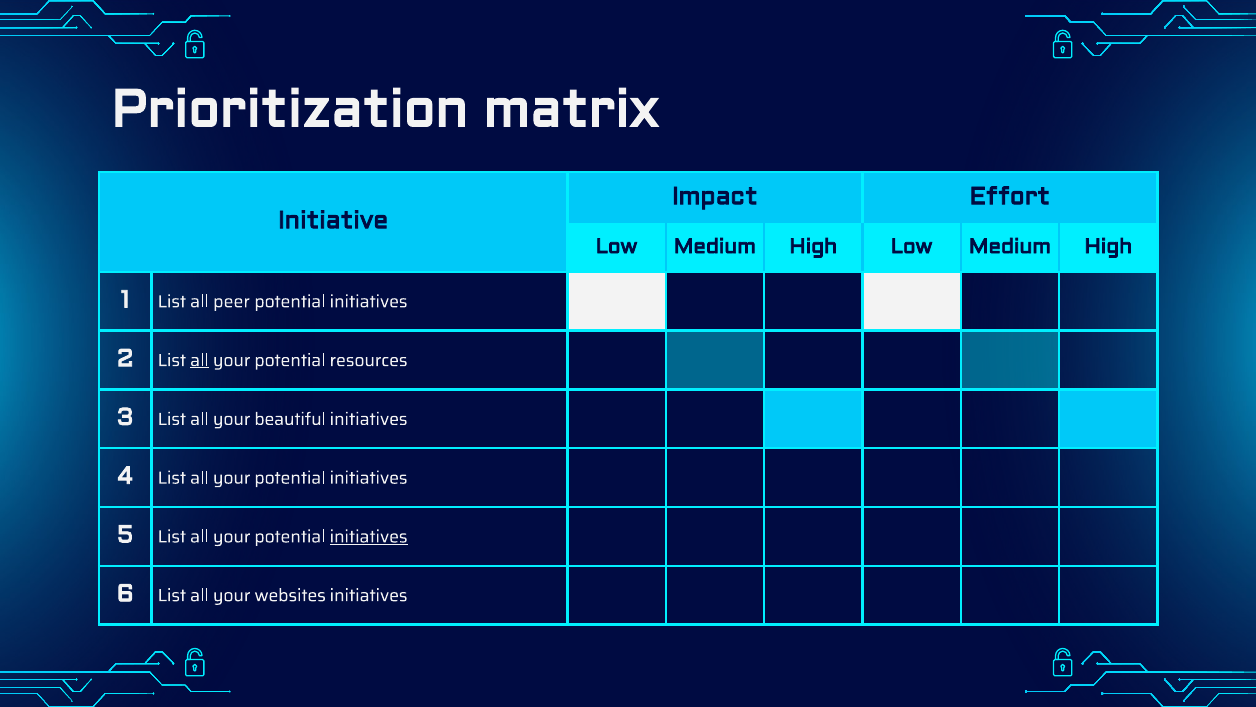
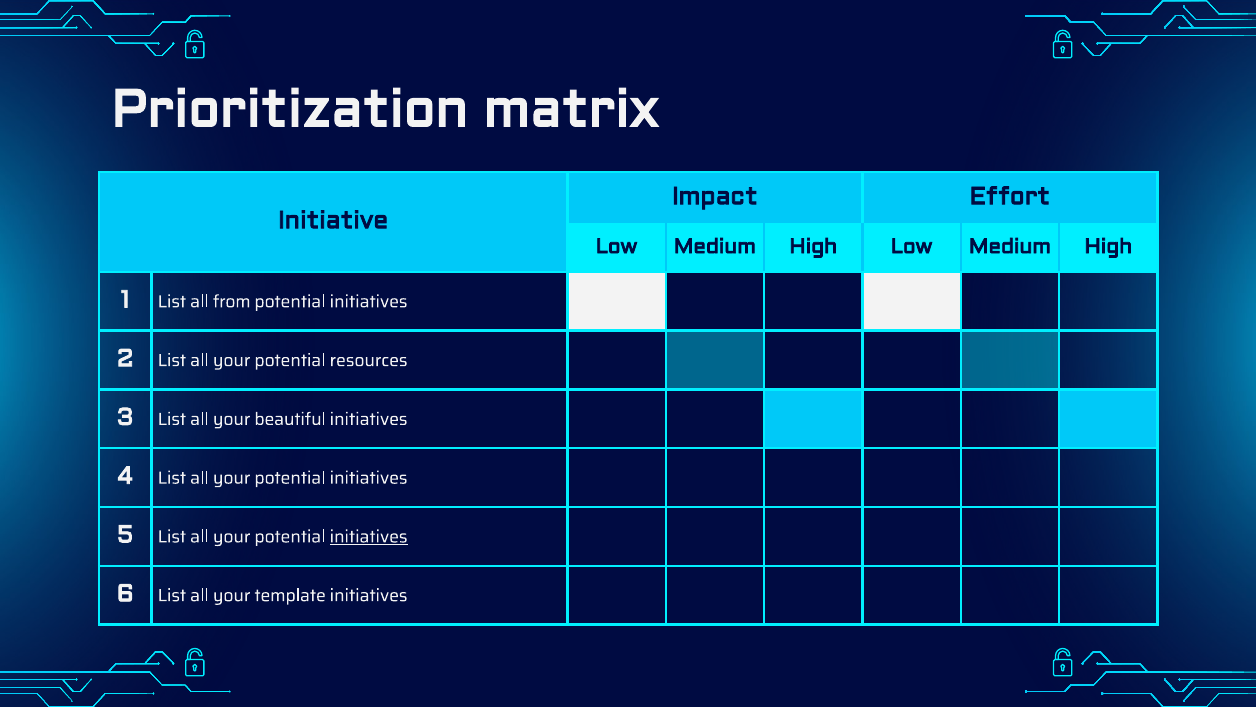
peer: peer -> from
all at (200, 360) underline: present -> none
websites: websites -> template
